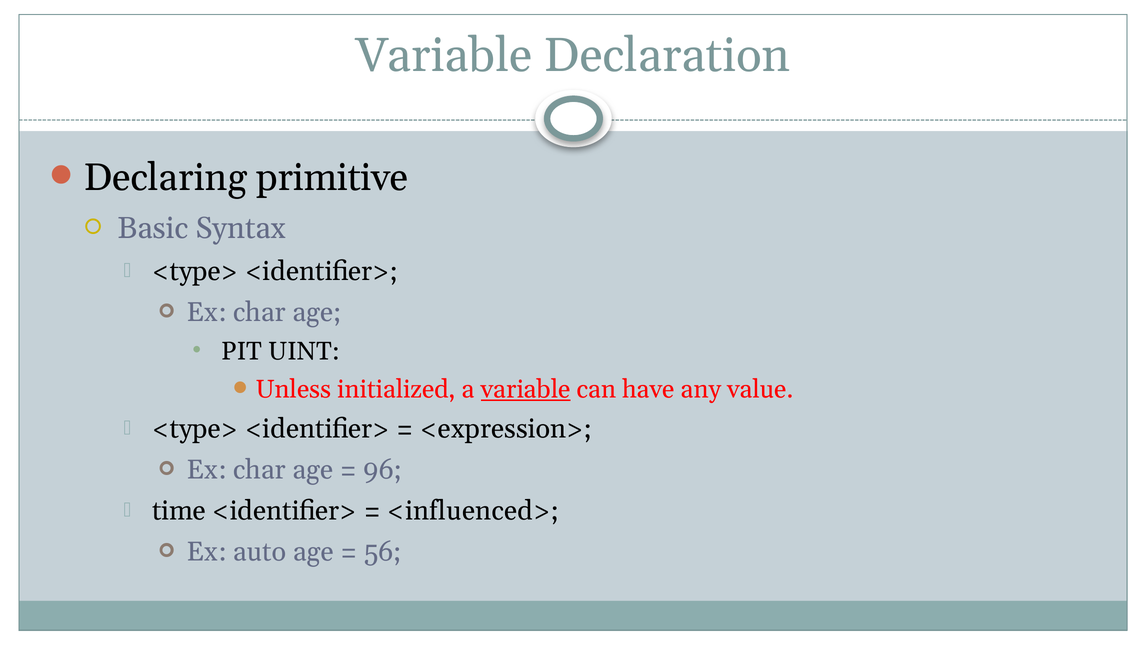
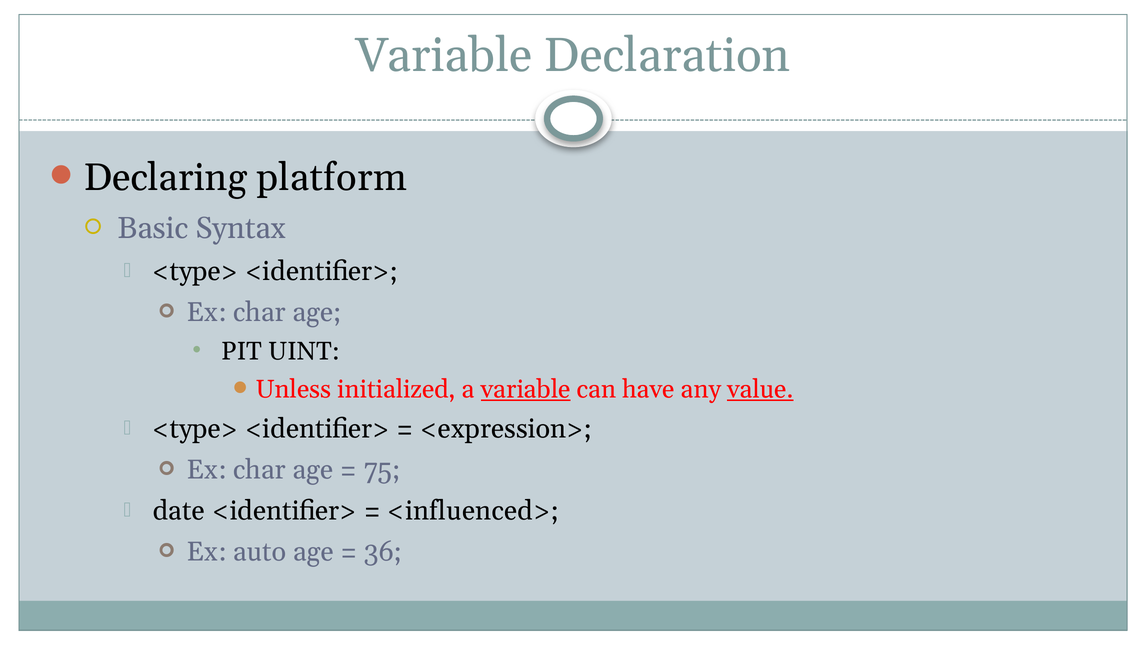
primitive: primitive -> platform
value underline: none -> present
96: 96 -> 75
time: time -> date
56: 56 -> 36
